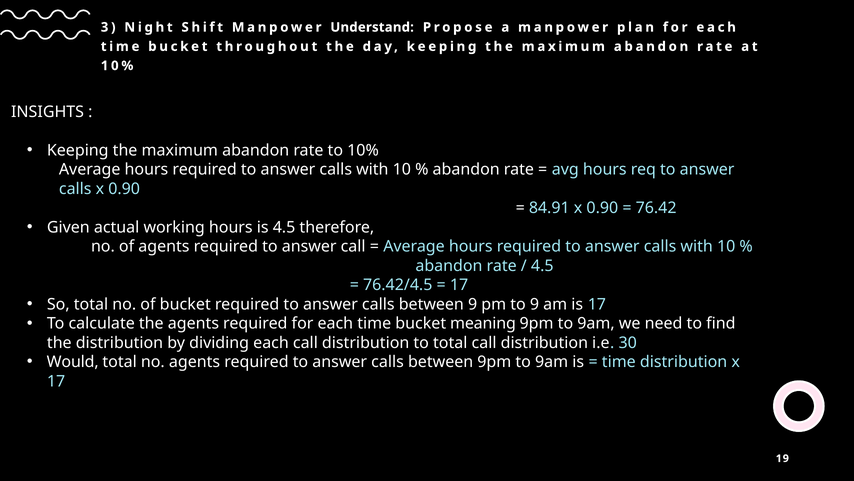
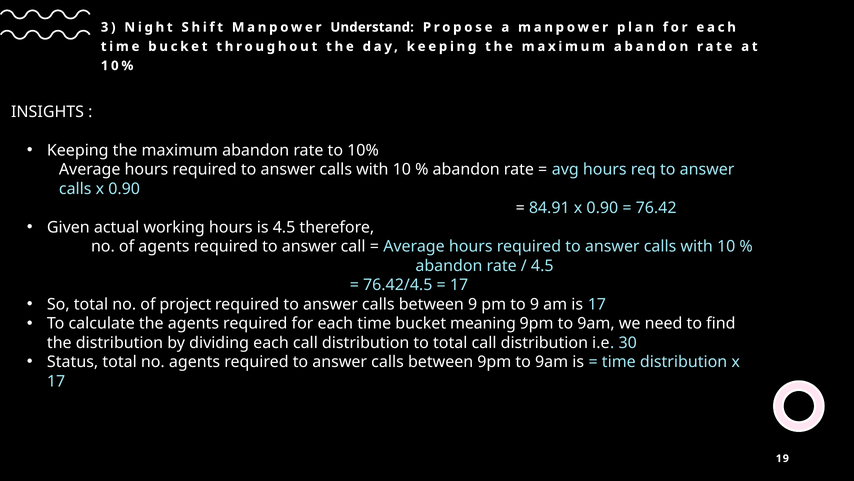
of bucket: bucket -> project
Would: Would -> Status
